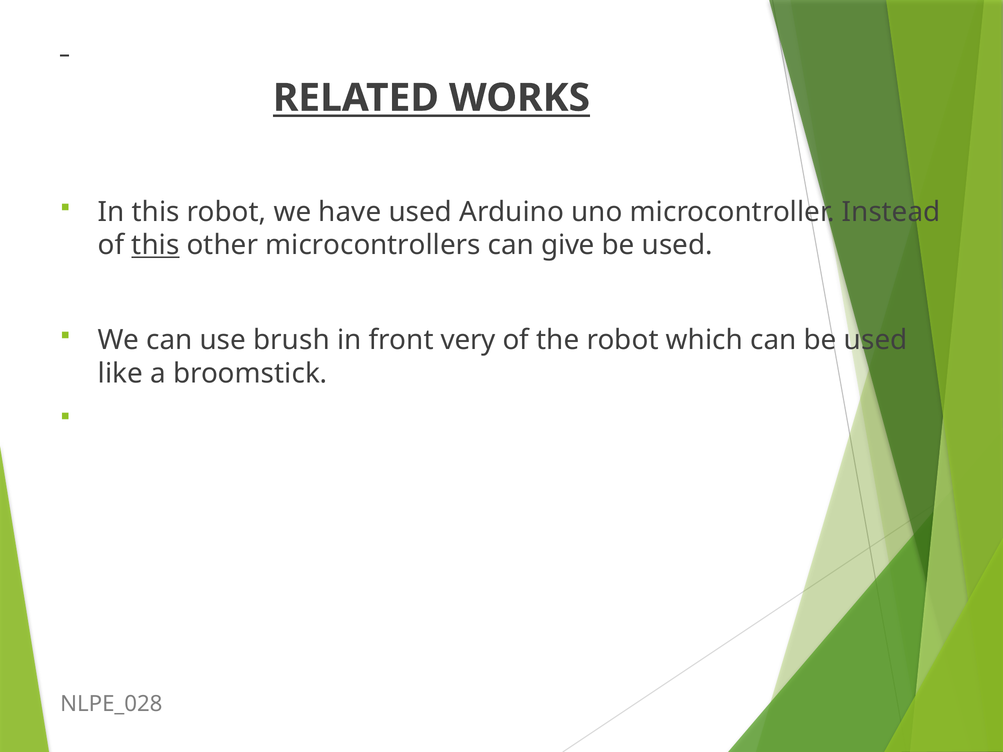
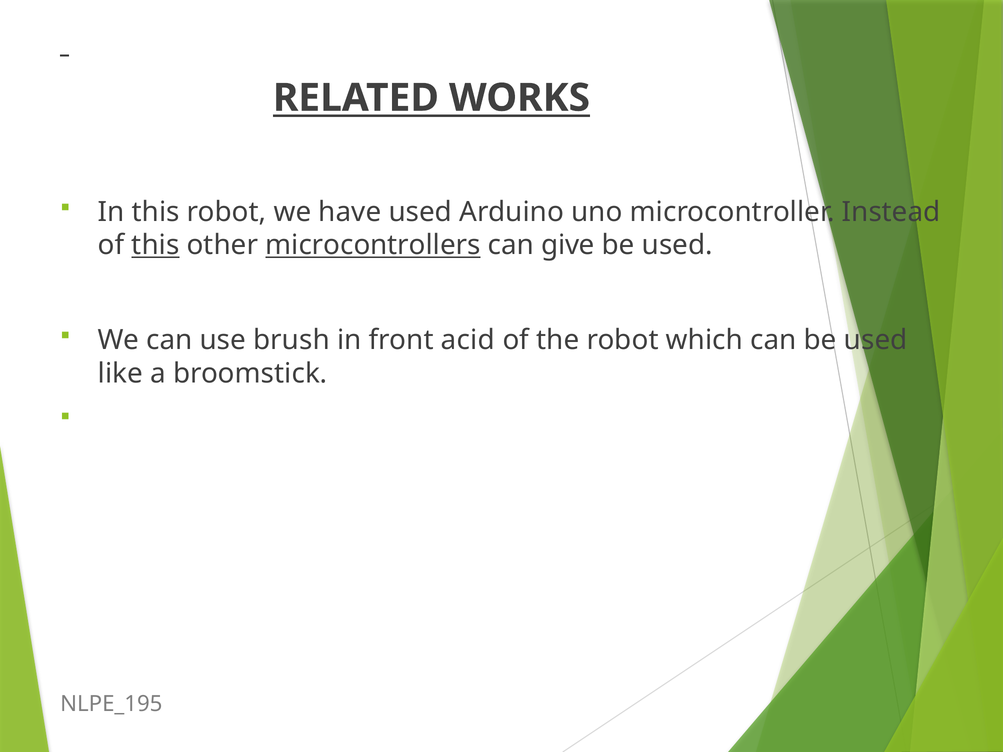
microcontrollers underline: none -> present
very: very -> acid
NLPE_028: NLPE_028 -> NLPE_195
